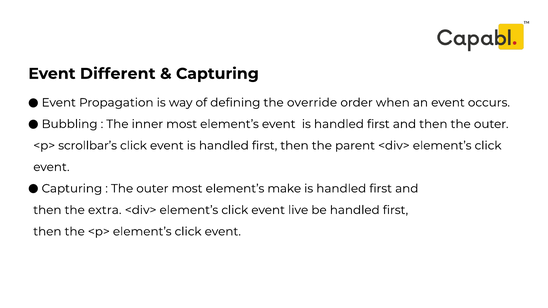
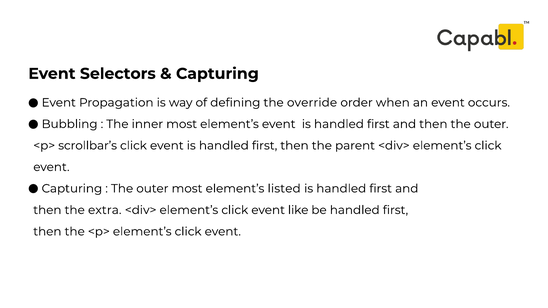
Different: Different -> Selectors
make: make -> listed
live: live -> like
